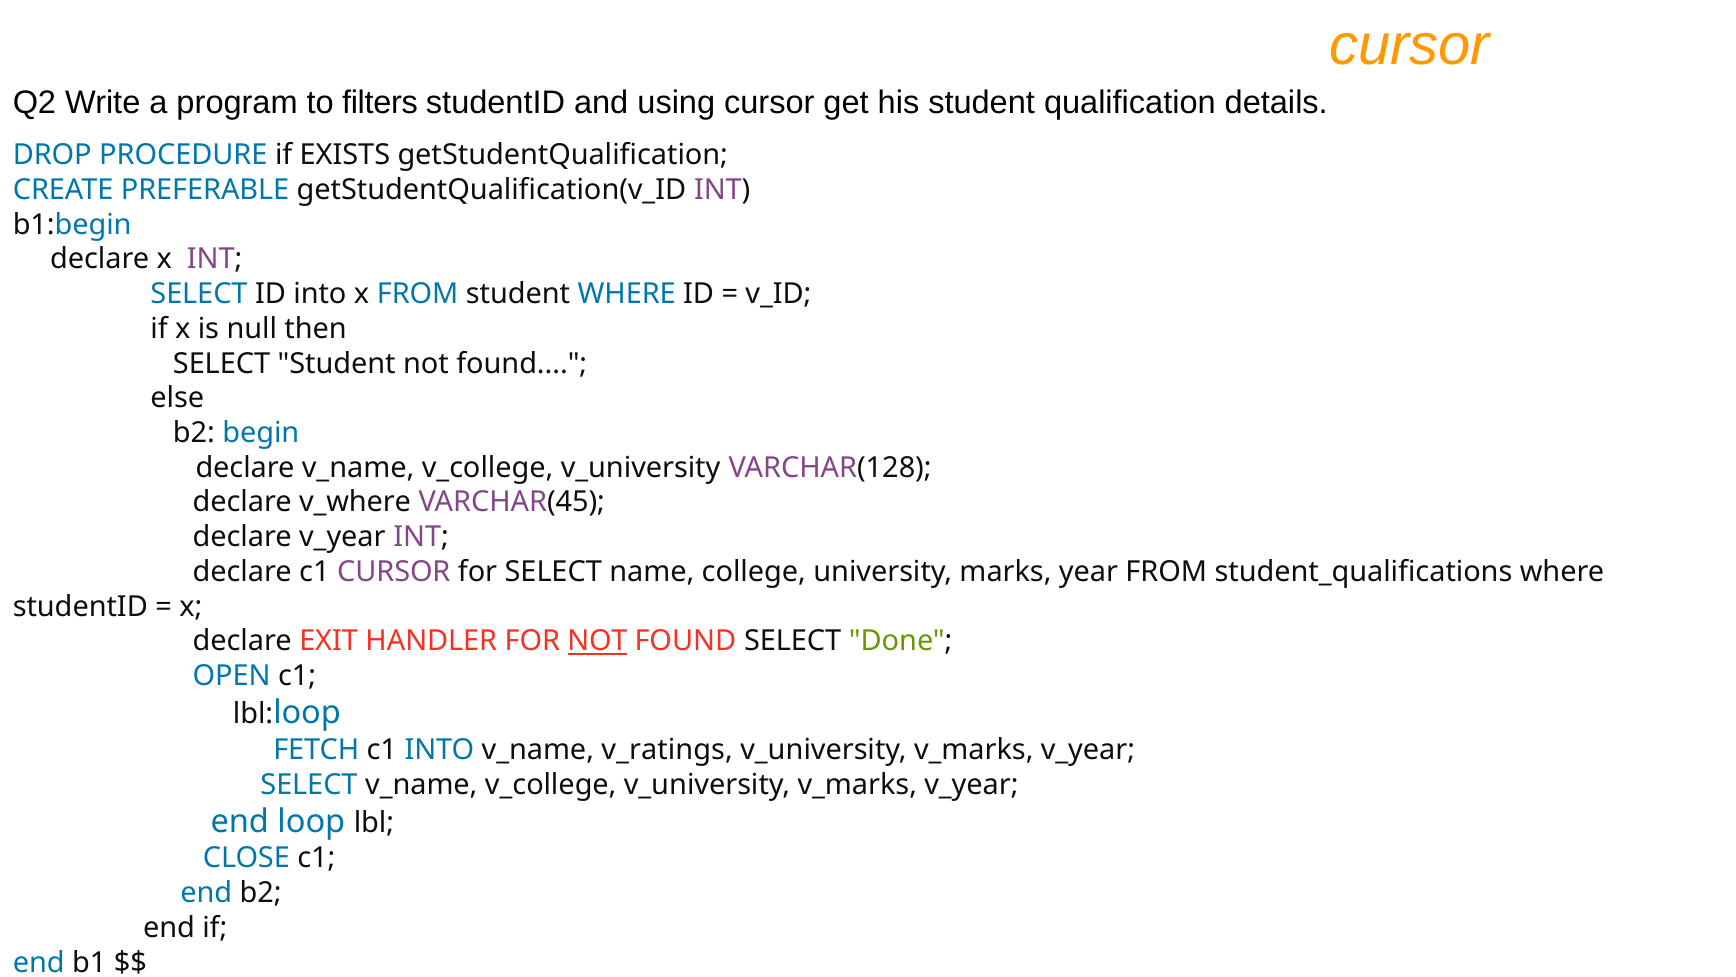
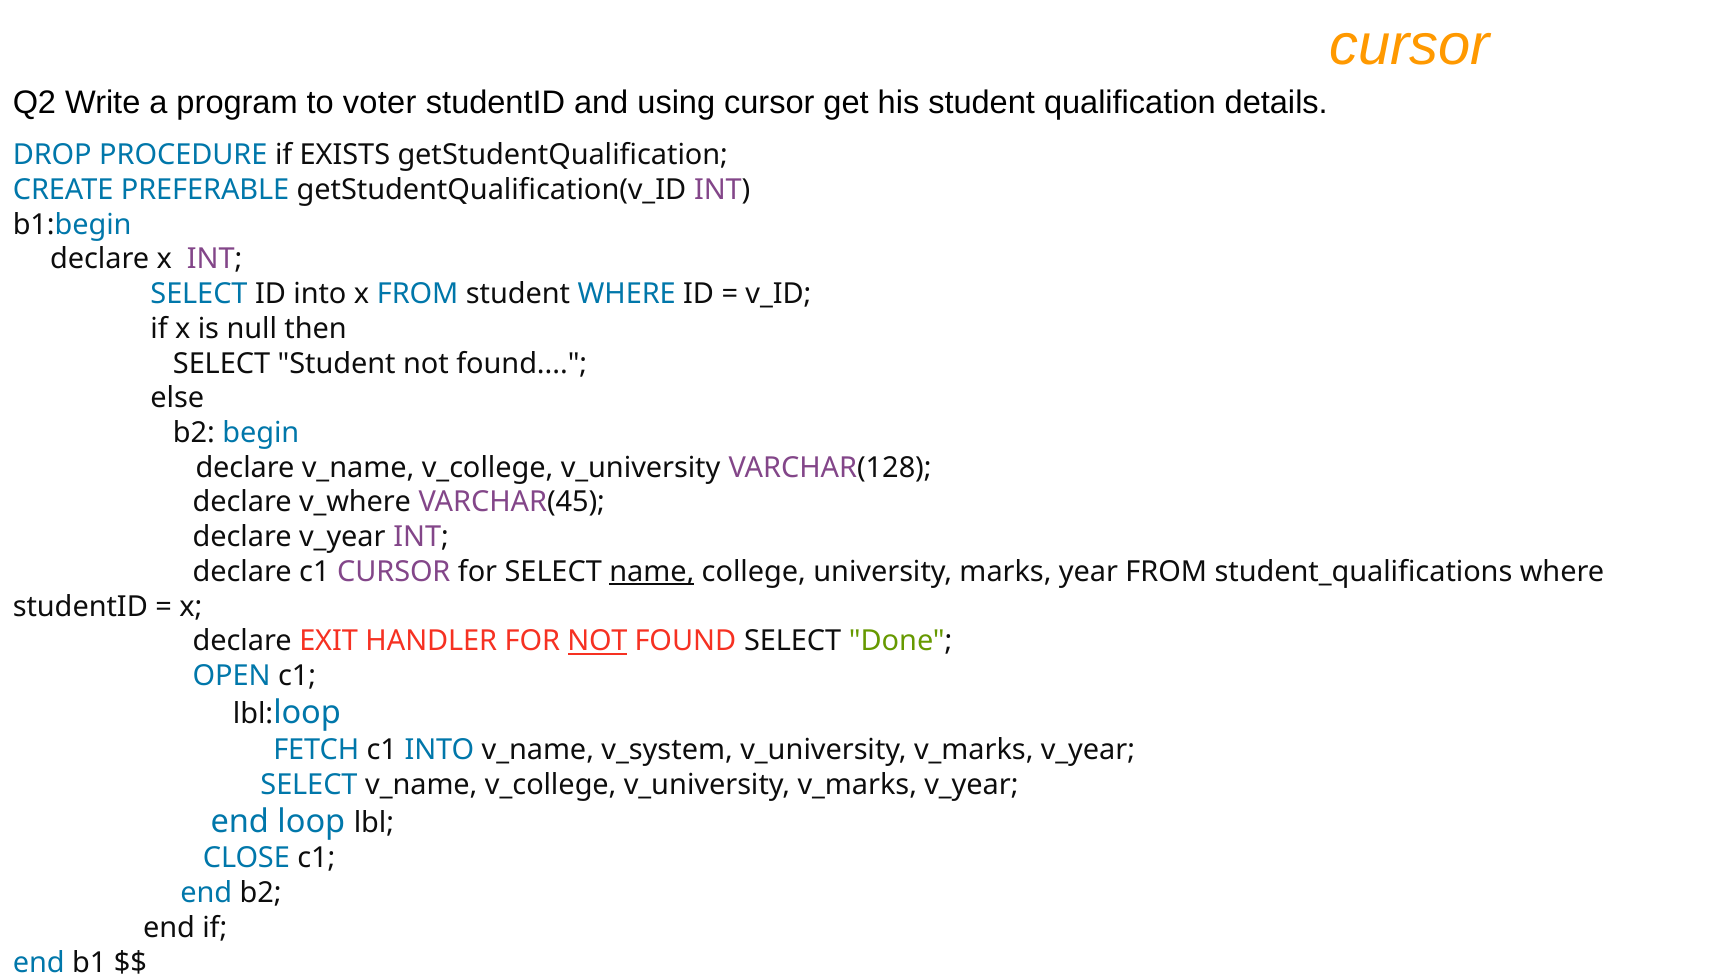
filters: filters -> voter
name underline: none -> present
v_ratings: v_ratings -> v_system
